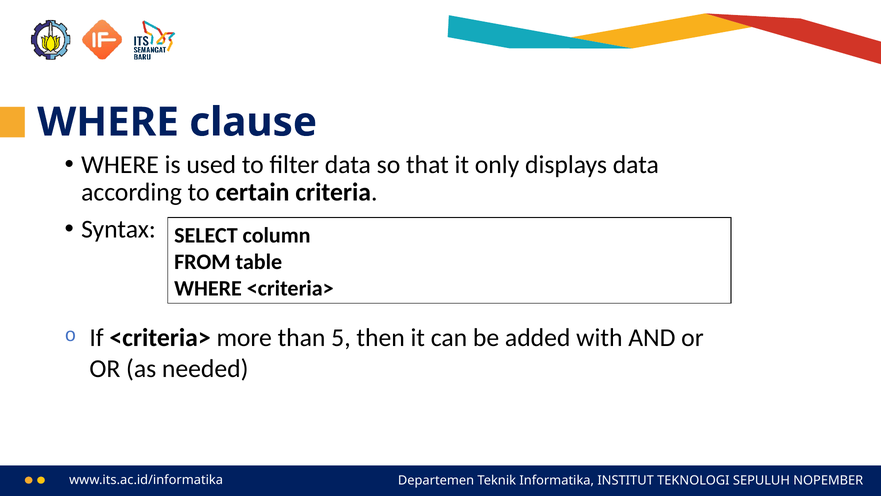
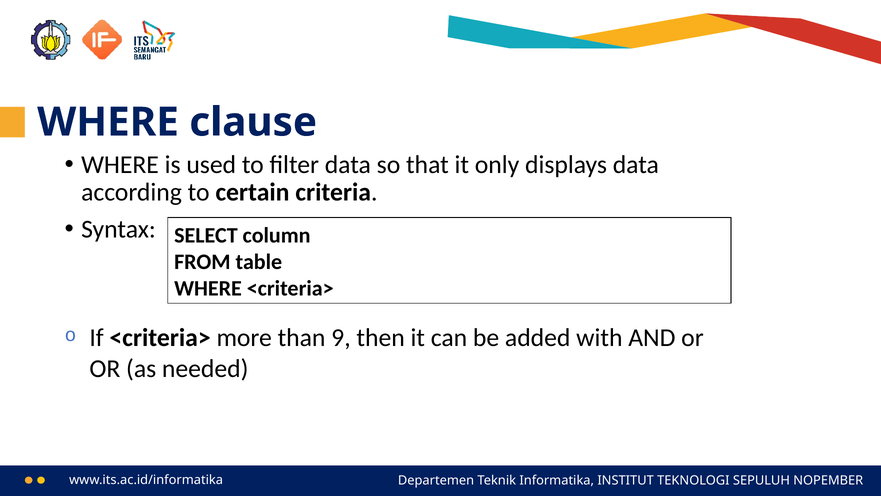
5: 5 -> 9
